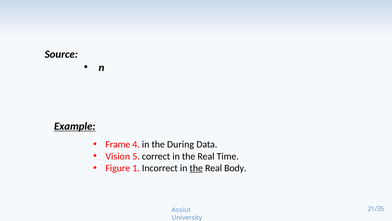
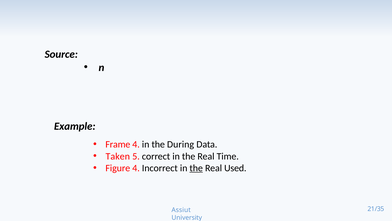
Example underline: present -> none
Vision: Vision -> Taken
Figure 1: 1 -> 4
Body: Body -> Used
